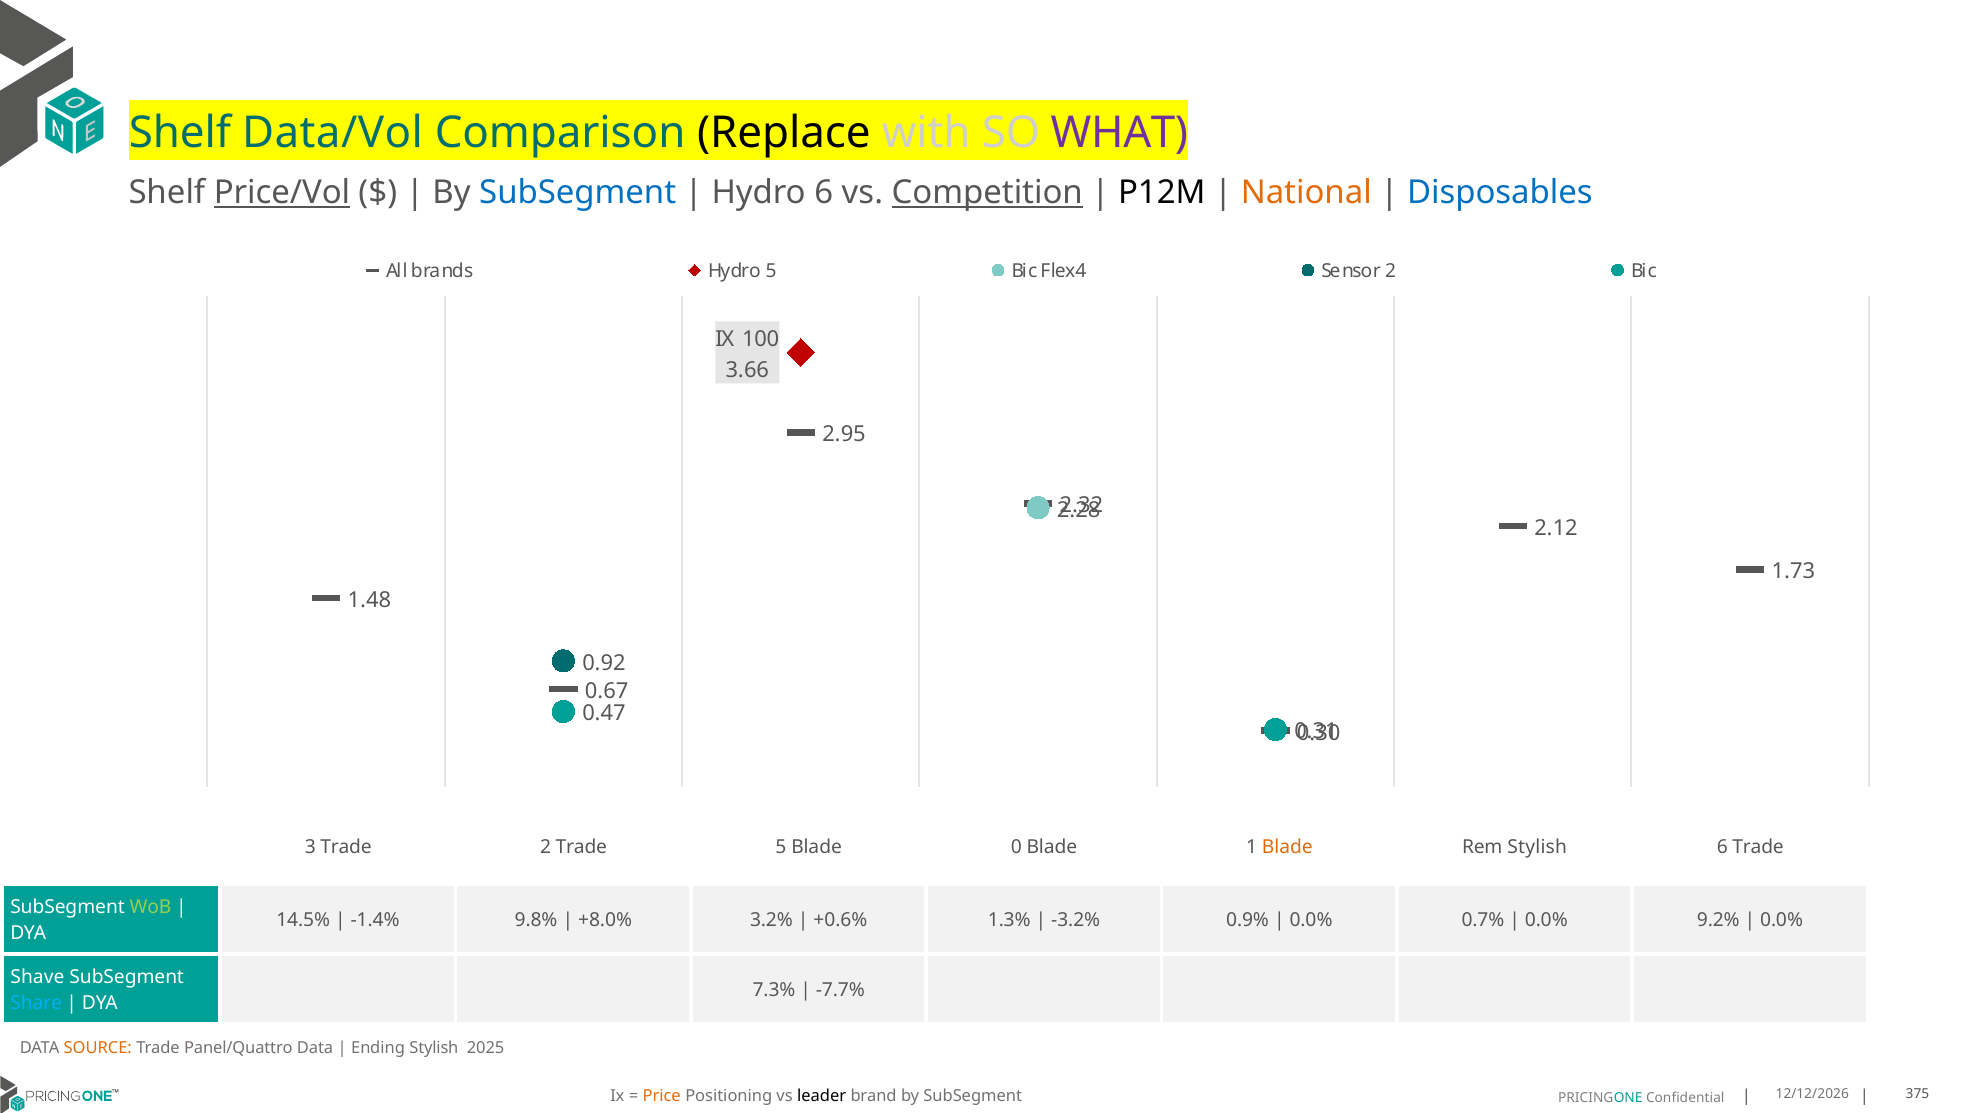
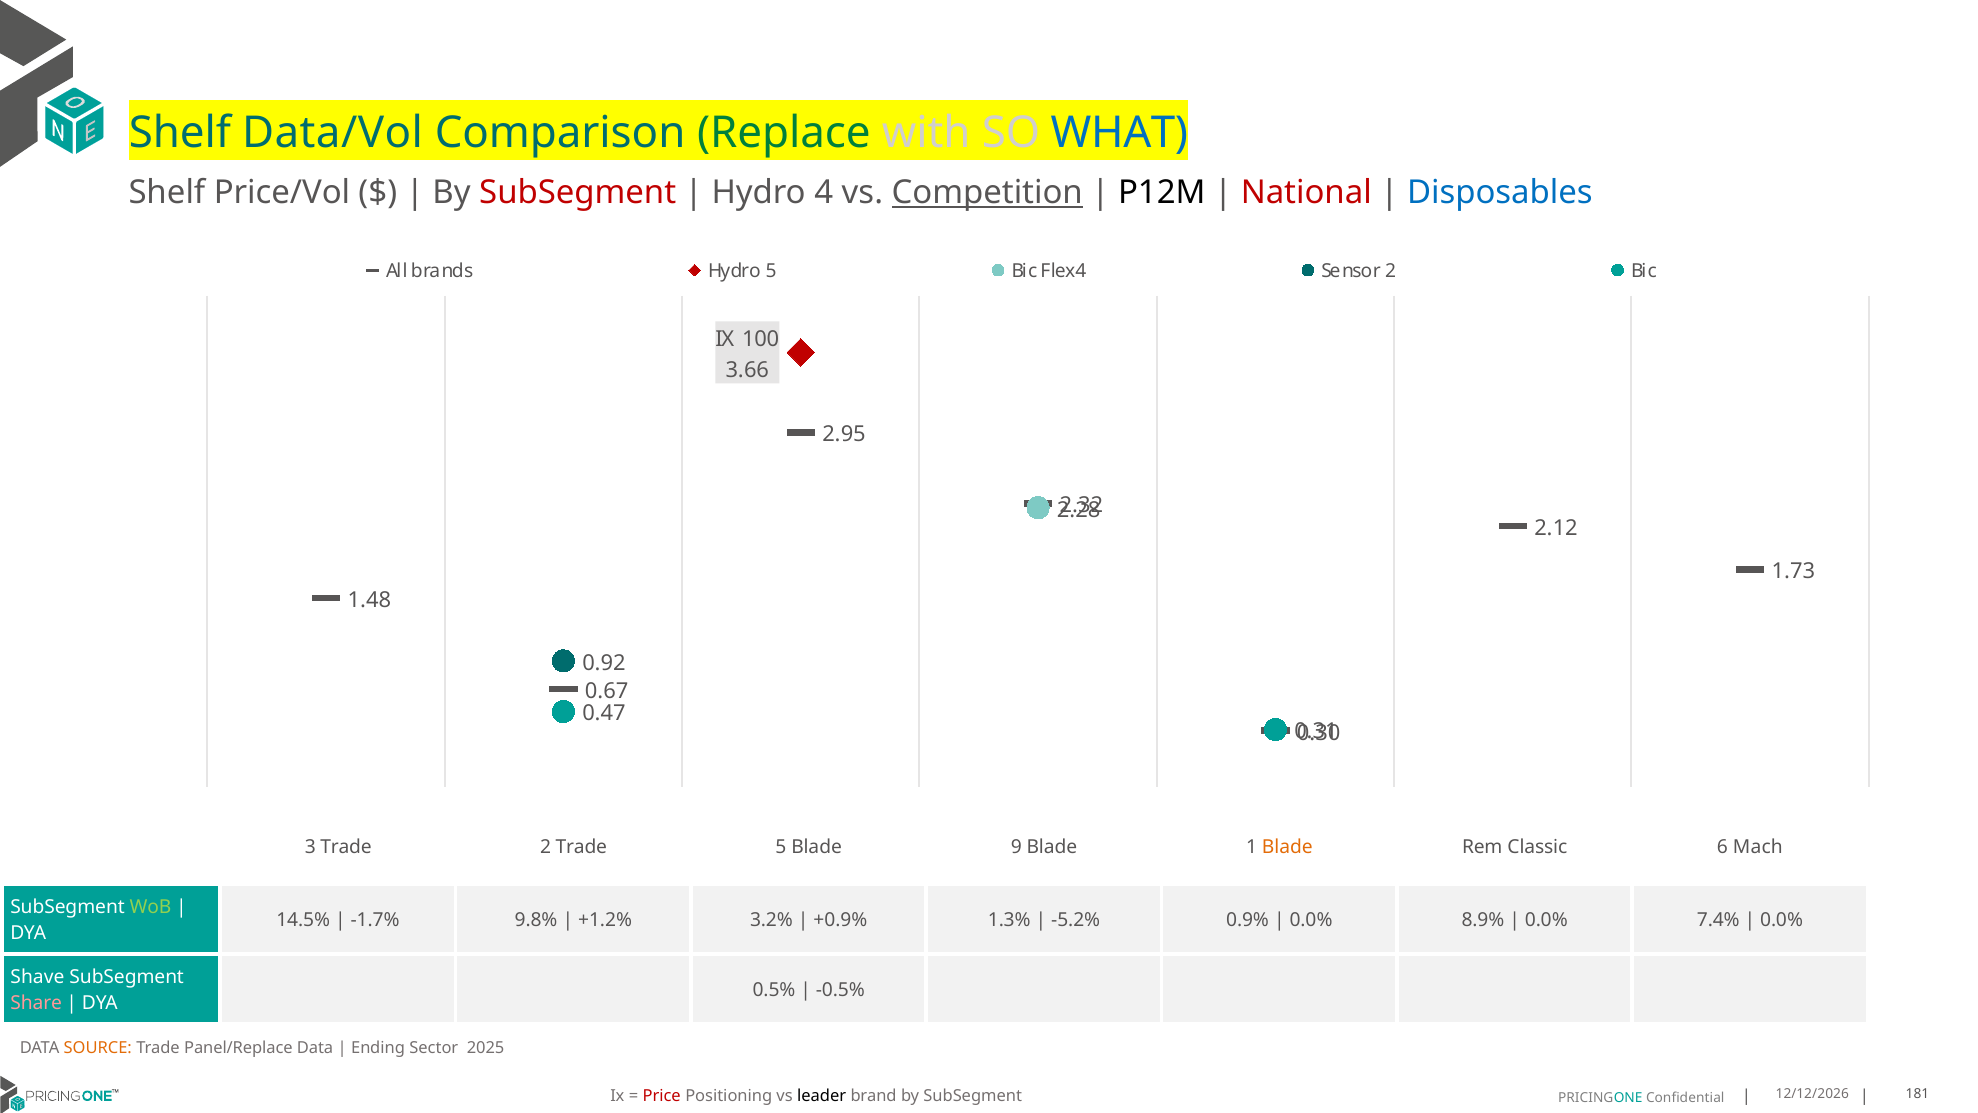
Replace colour: black -> green
WHAT colour: purple -> blue
Price/Vol underline: present -> none
SubSegment at (578, 193) colour: blue -> red
Hydro 6: 6 -> 4
National colour: orange -> red
0: 0 -> 9
Rem Stylish: Stylish -> Classic
6 Trade: Trade -> Mach
-1.4%: -1.4% -> -1.7%
+8.0%: +8.0% -> +1.2%
+0.6%: +0.6% -> +0.9%
-3.2%: -3.2% -> -5.2%
0.7%: 0.7% -> 8.9%
9.2%: 9.2% -> 7.4%
7.3%: 7.3% -> 0.5%
-7.7%: -7.7% -> -0.5%
Share colour: light blue -> pink
Panel/Quattro: Panel/Quattro -> Panel/Replace
Ending Stylish: Stylish -> Sector
Price colour: orange -> red
375: 375 -> 181
